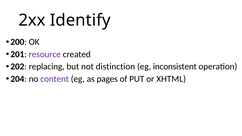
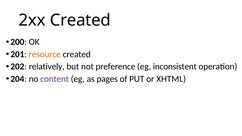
2xx Identify: Identify -> Created
resource colour: purple -> orange
replacing: replacing -> relatively
distinction: distinction -> preference
